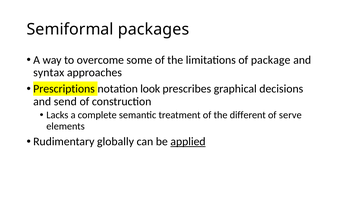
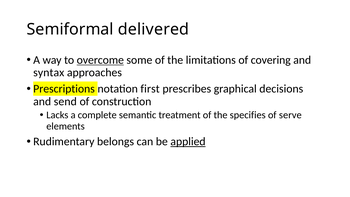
packages: packages -> delivered
overcome underline: none -> present
package: package -> covering
look: look -> first
different: different -> specifies
globally: globally -> belongs
